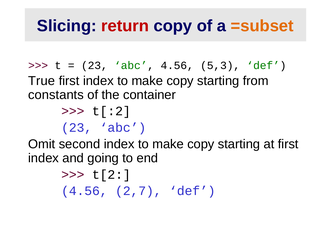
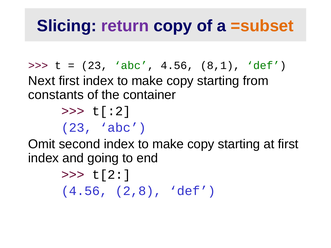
return colour: red -> purple
5,3: 5,3 -> 8,1
True: True -> Next
2,7: 2,7 -> 2,8
